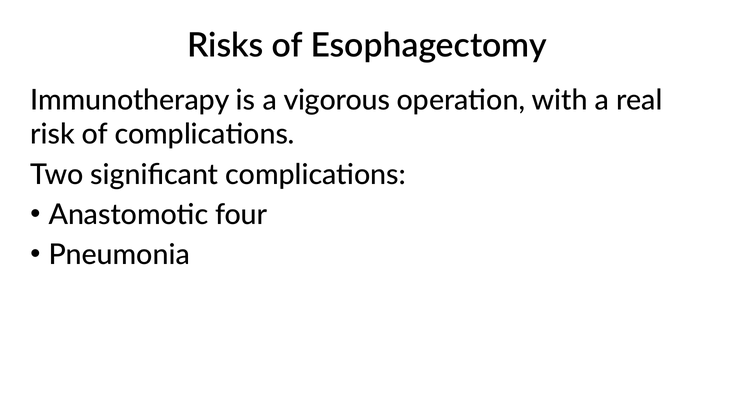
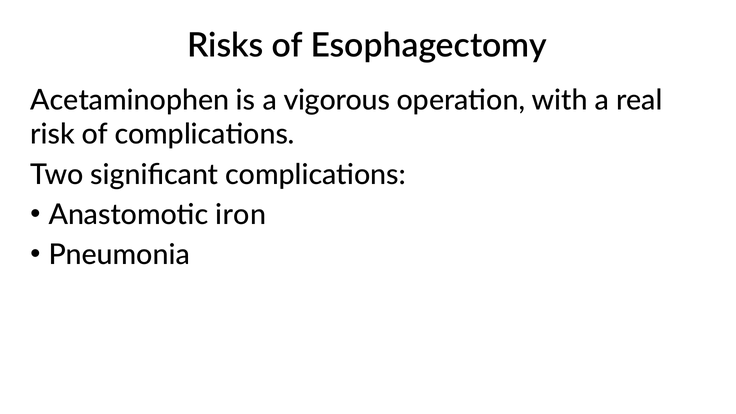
Immunotherapy: Immunotherapy -> Acetaminophen
four: four -> iron
